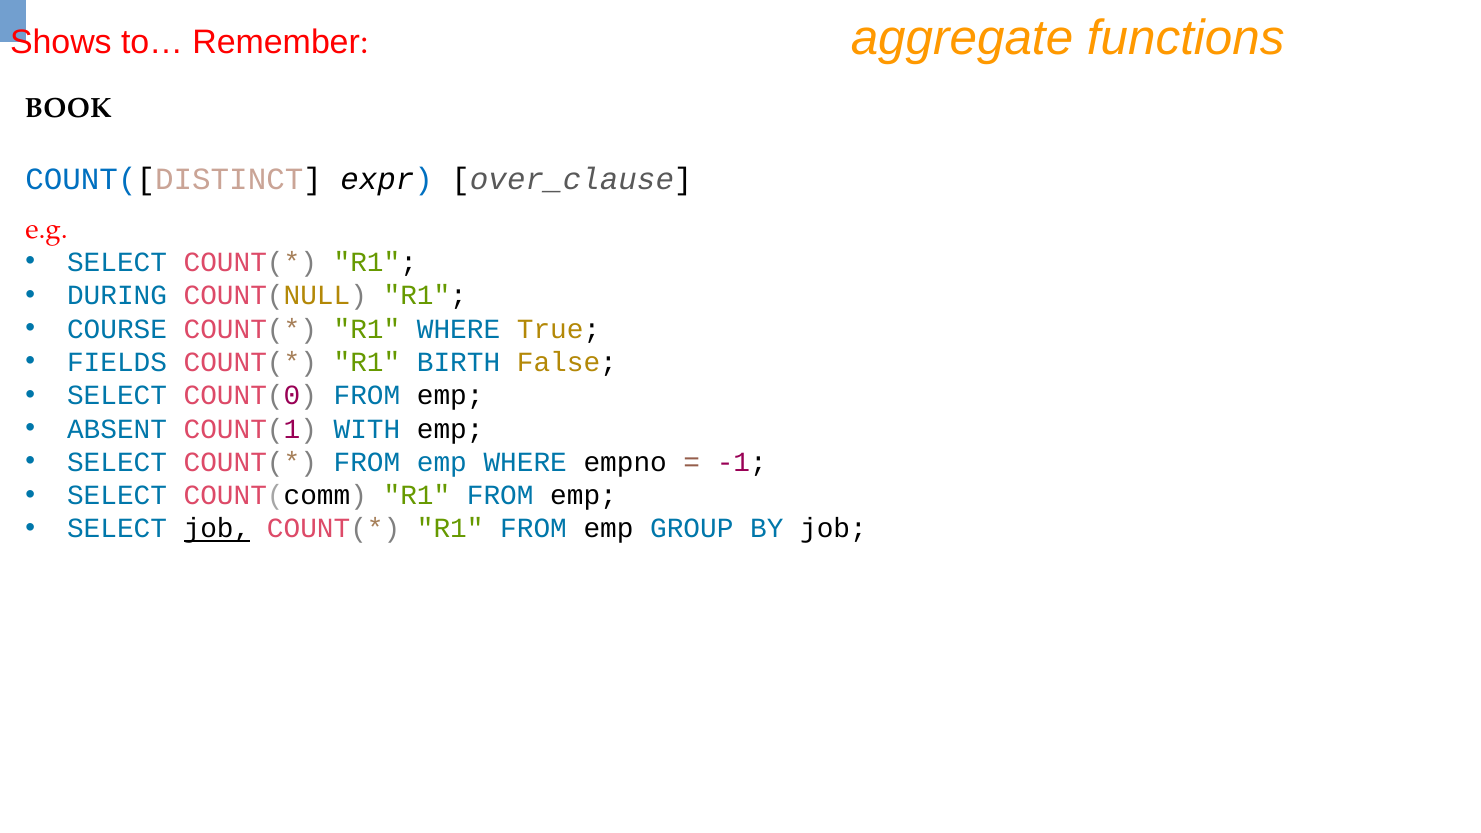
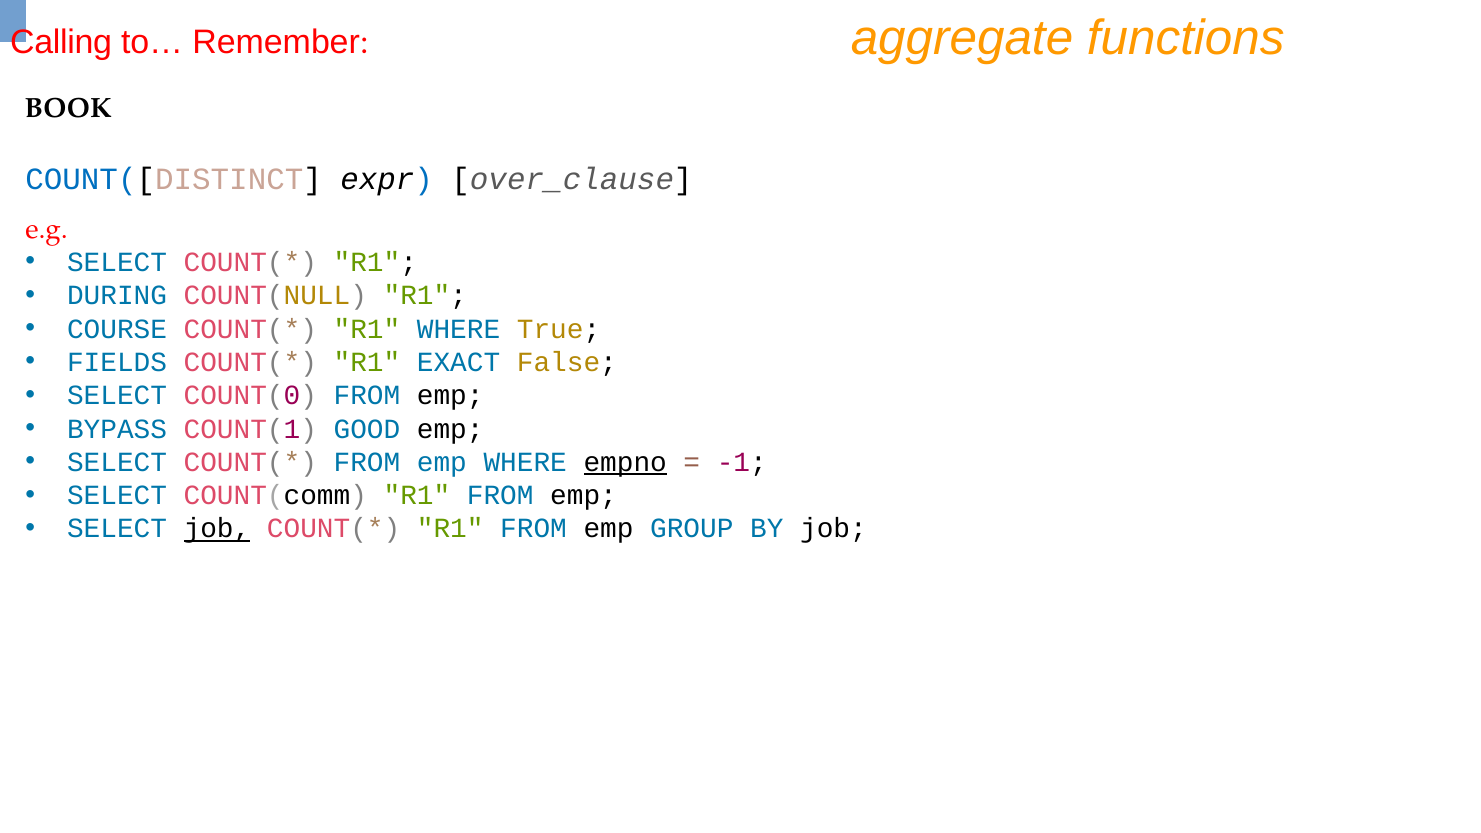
Shows: Shows -> Calling
BIRTH: BIRTH -> EXACT
ABSENT: ABSENT -> BYPASS
WITH: WITH -> GOOD
empno underline: none -> present
